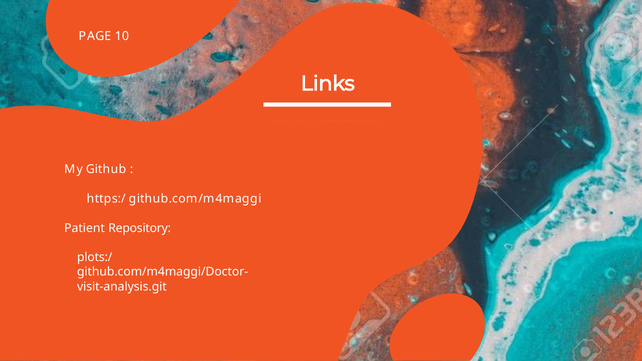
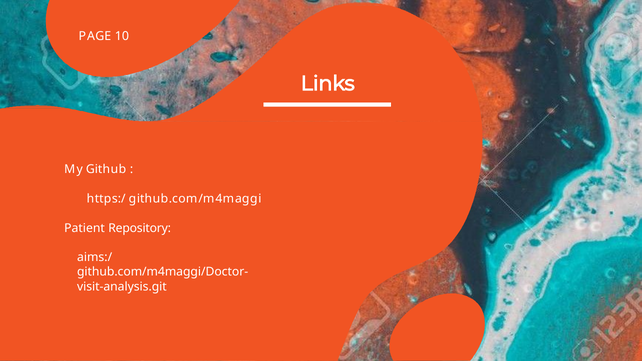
plots:/: plots:/ -> aims:/
